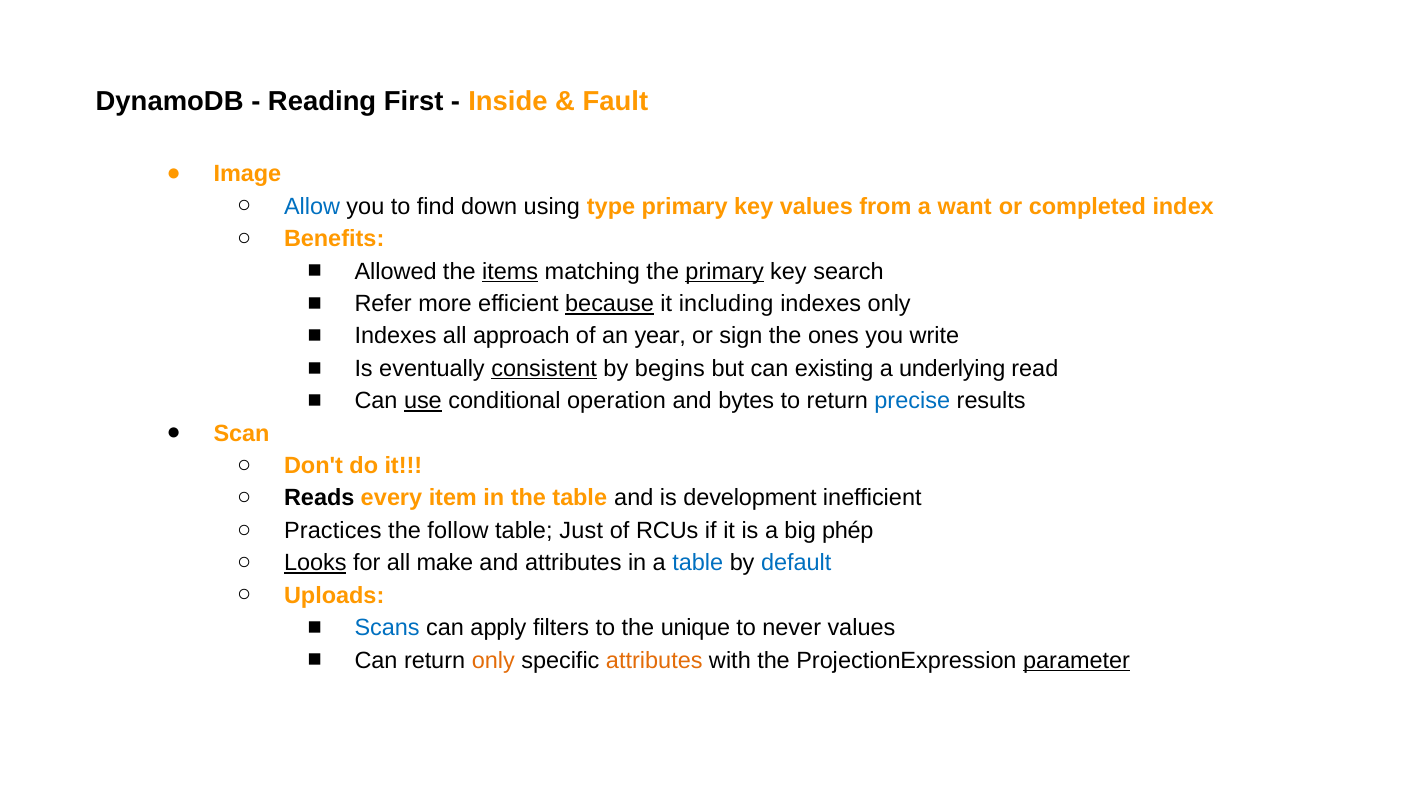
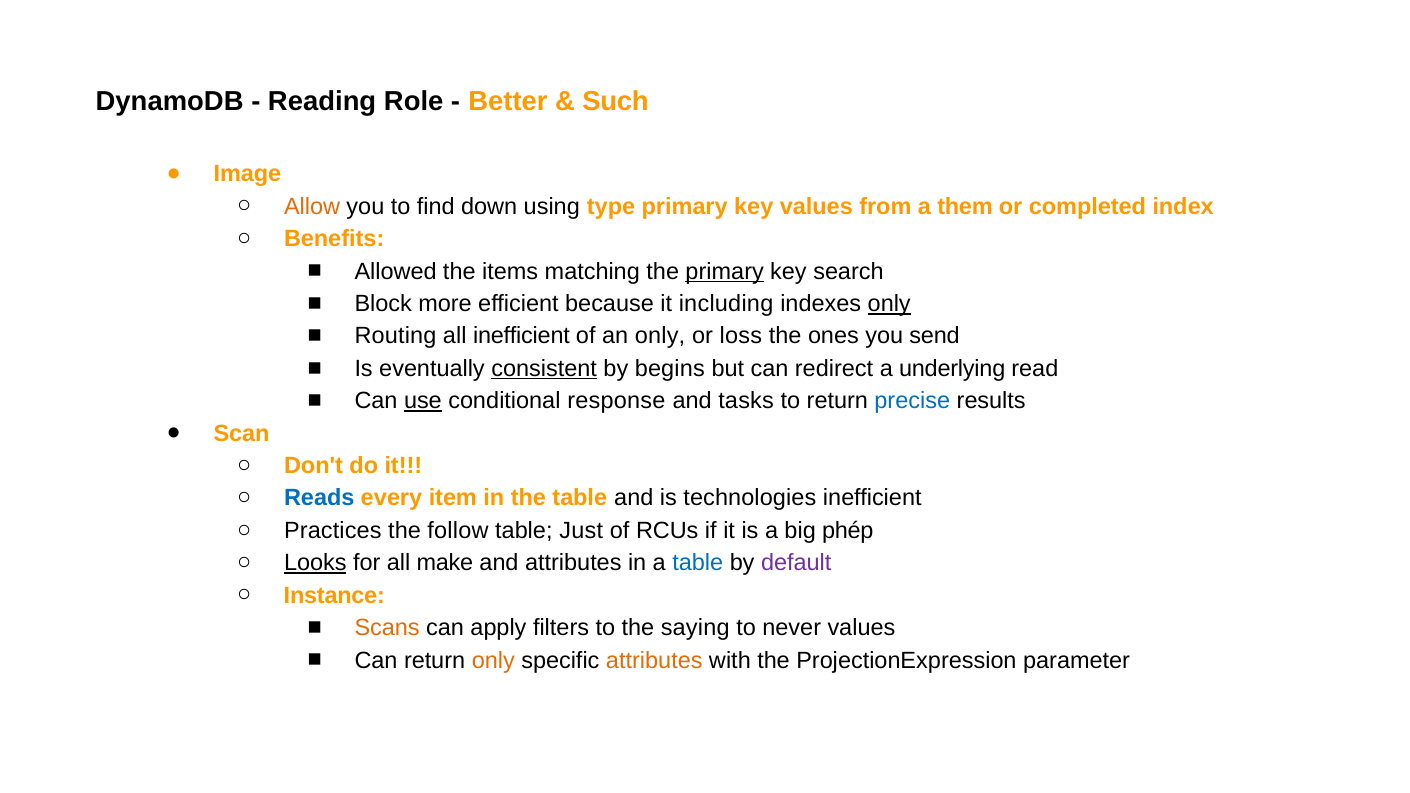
First: First -> Role
Inside: Inside -> Better
Fault: Fault -> Such
Allow colour: blue -> orange
want: want -> them
items underline: present -> none
Refer: Refer -> Block
because underline: present -> none
only at (889, 304) underline: none -> present
Indexes at (396, 336): Indexes -> Routing
all approach: approach -> inefficient
an year: year -> only
sign: sign -> loss
write: write -> send
existing: existing -> redirect
operation: operation -> response
bytes: bytes -> tasks
Reads colour: black -> blue
development: development -> technologies
default colour: blue -> purple
Uploads: Uploads -> Instance
Scans colour: blue -> orange
unique: unique -> saying
parameter underline: present -> none
